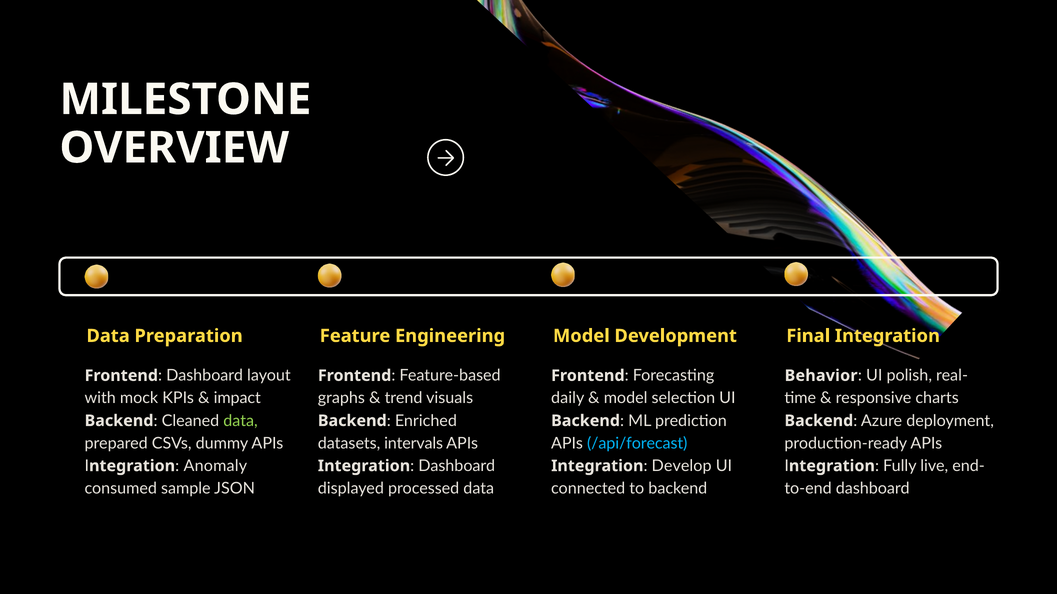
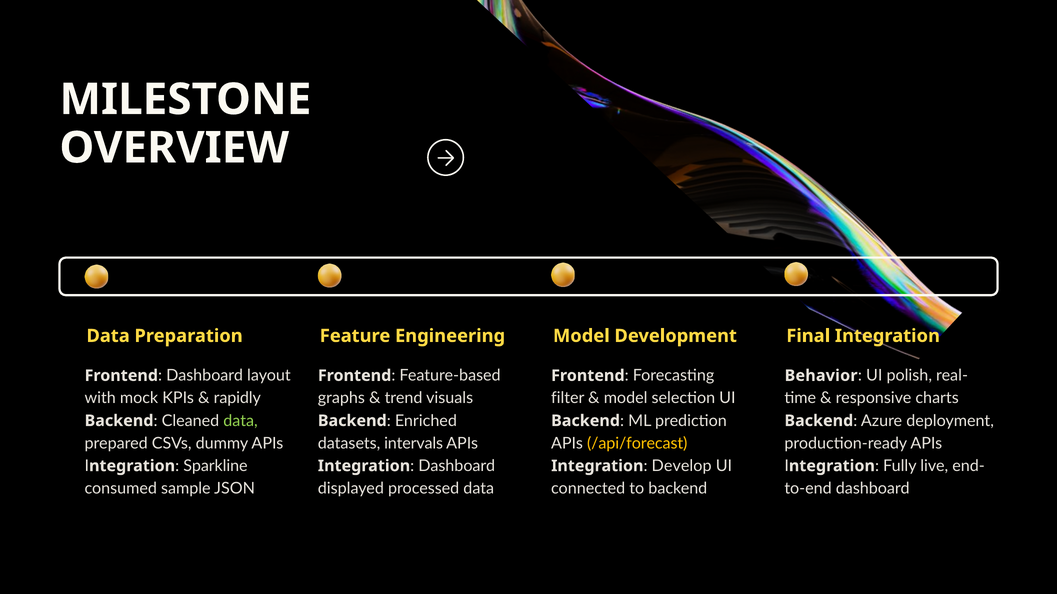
impact: impact -> rapidly
daily: daily -> filter
/api/forecast colour: light blue -> yellow
Anomaly: Anomaly -> Sparkline
